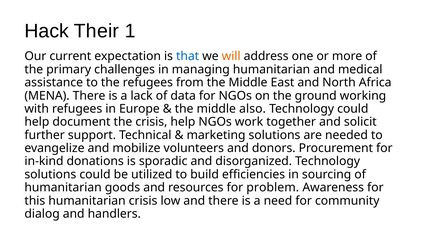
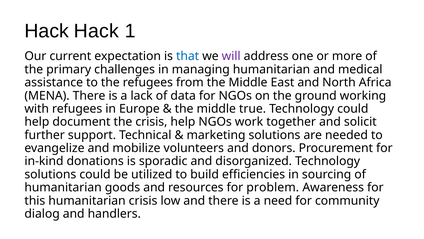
Hack Their: Their -> Hack
will colour: orange -> purple
also: also -> true
